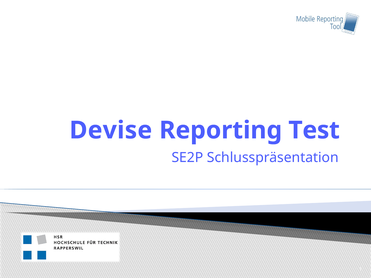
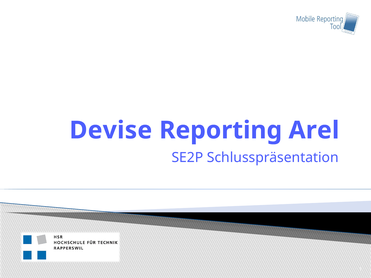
Test: Test -> Arel
